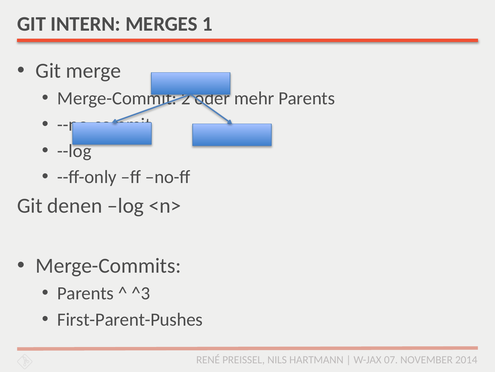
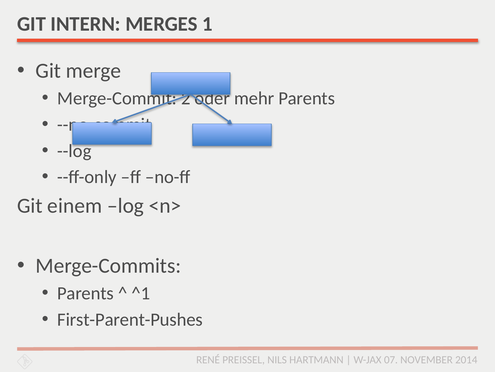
denen: denen -> einem
^3: ^3 -> ^1
